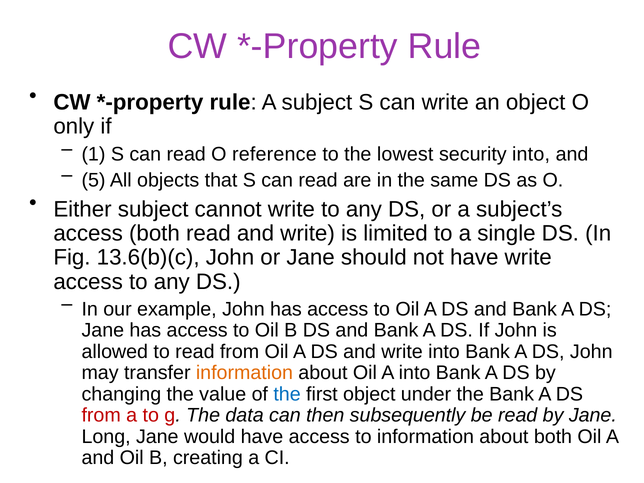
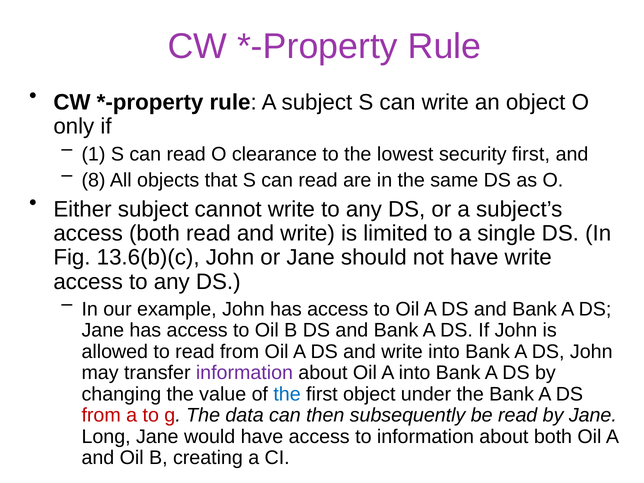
reference: reference -> clearance
security into: into -> first
5: 5 -> 8
information at (244, 373) colour: orange -> purple
